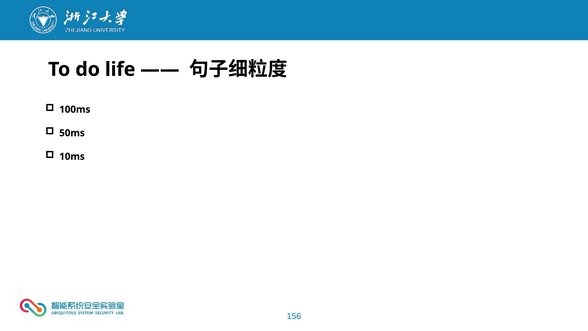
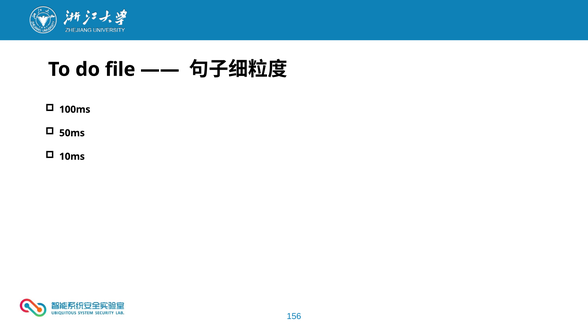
life: life -> file
